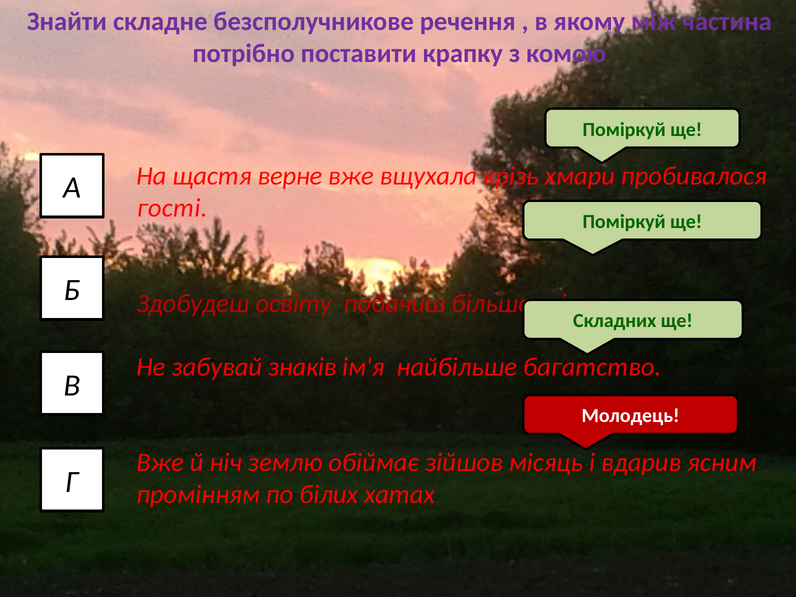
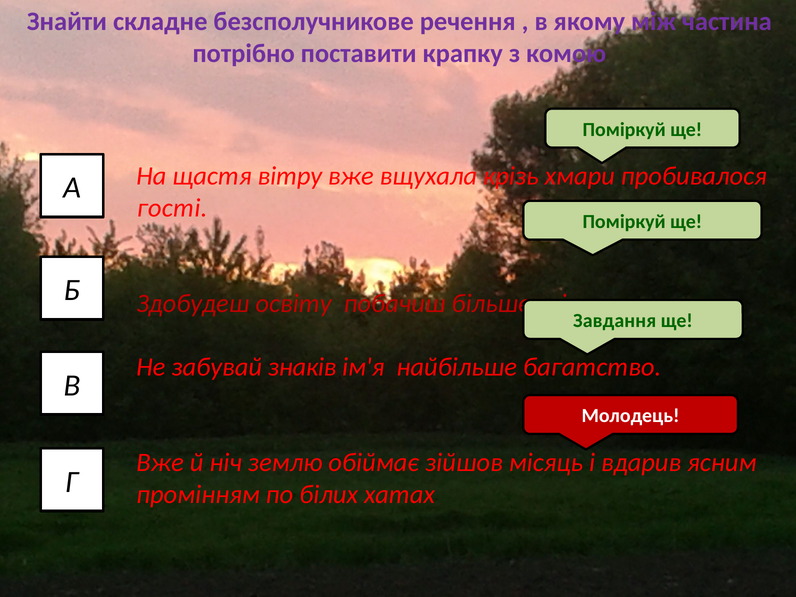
верне: верне -> вітру
Складних: Складних -> Завдання
